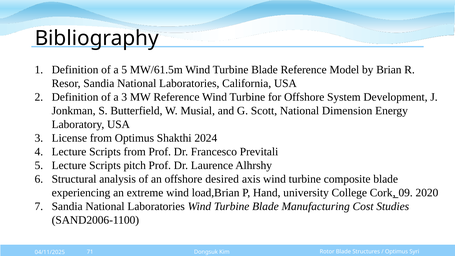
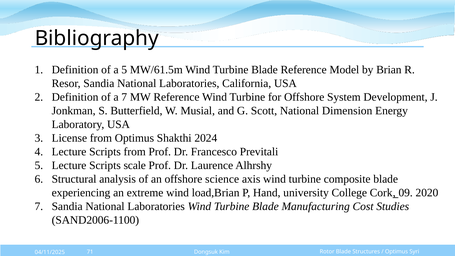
a 3: 3 -> 7
pitch: pitch -> scale
desired: desired -> science
